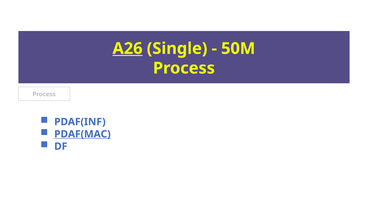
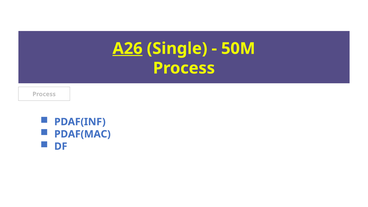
PDAF(MAC underline: present -> none
